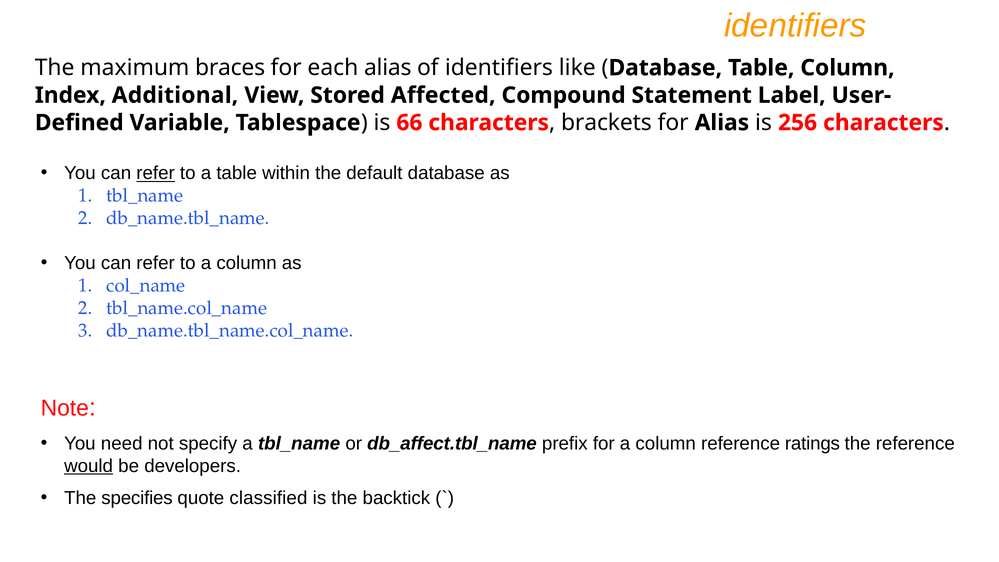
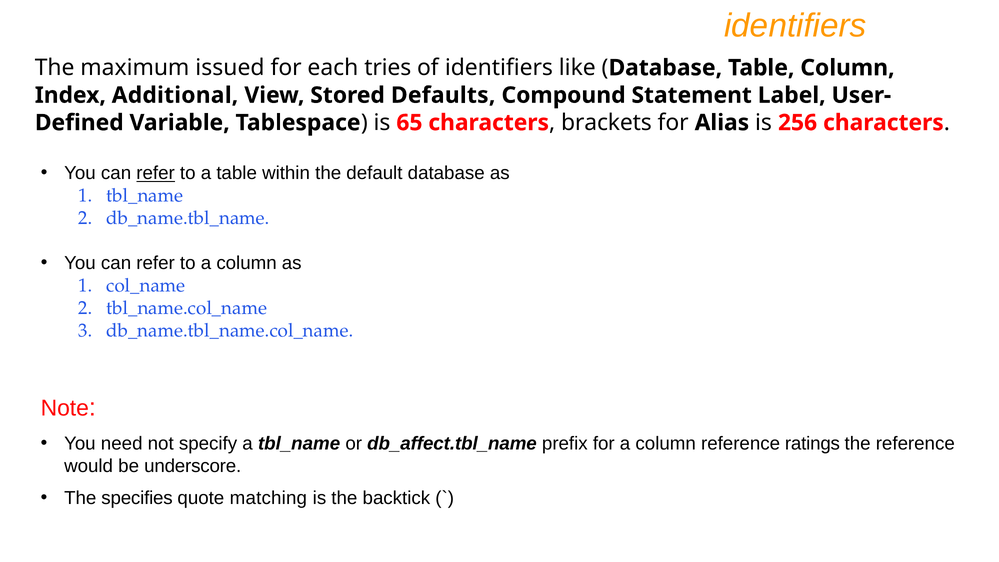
braces: braces -> issued
each alias: alias -> tries
Affected: Affected -> Defaults
66: 66 -> 65
would underline: present -> none
developers: developers -> underscore
classified: classified -> matching
